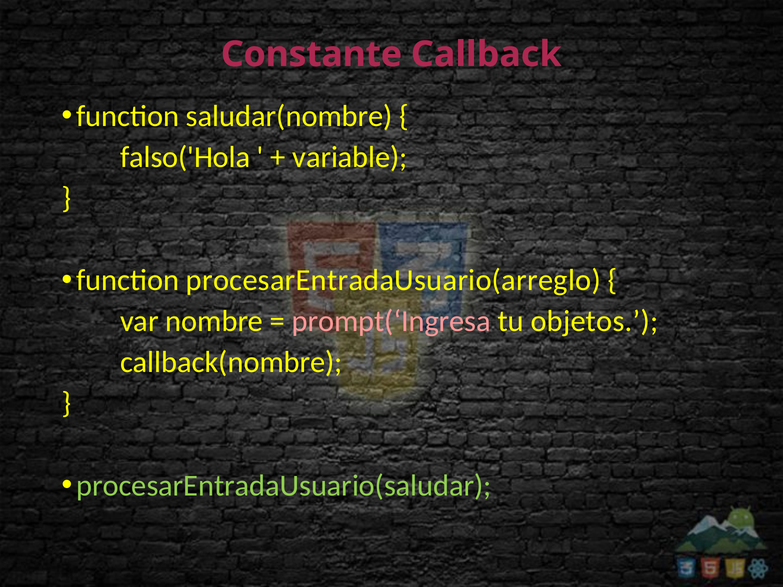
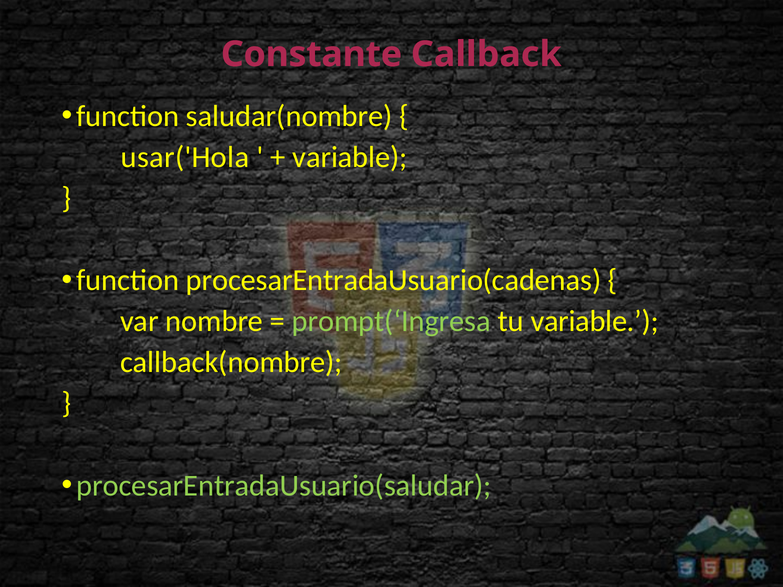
falso('Hola: falso('Hola -> usar('Hola
procesarEntradaUsuario(arreglo: procesarEntradaUsuario(arreglo -> procesarEntradaUsuario(cadenas
prompt(‘Ingresa colour: pink -> light green
tu objetos: objetos -> variable
